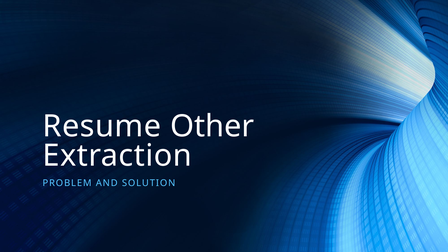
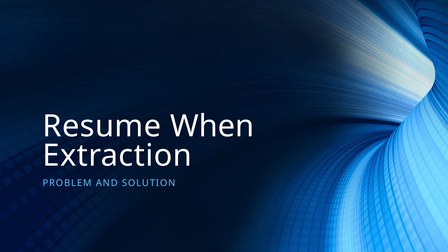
Other: Other -> When
